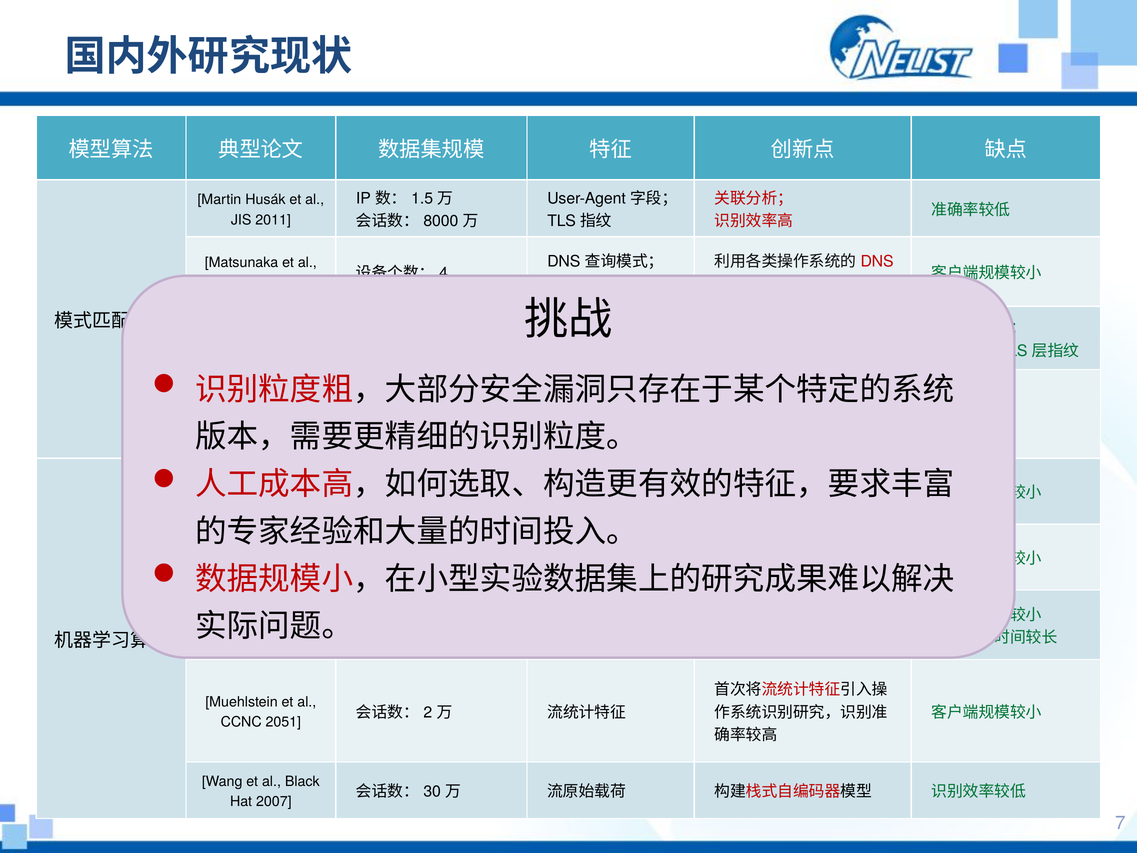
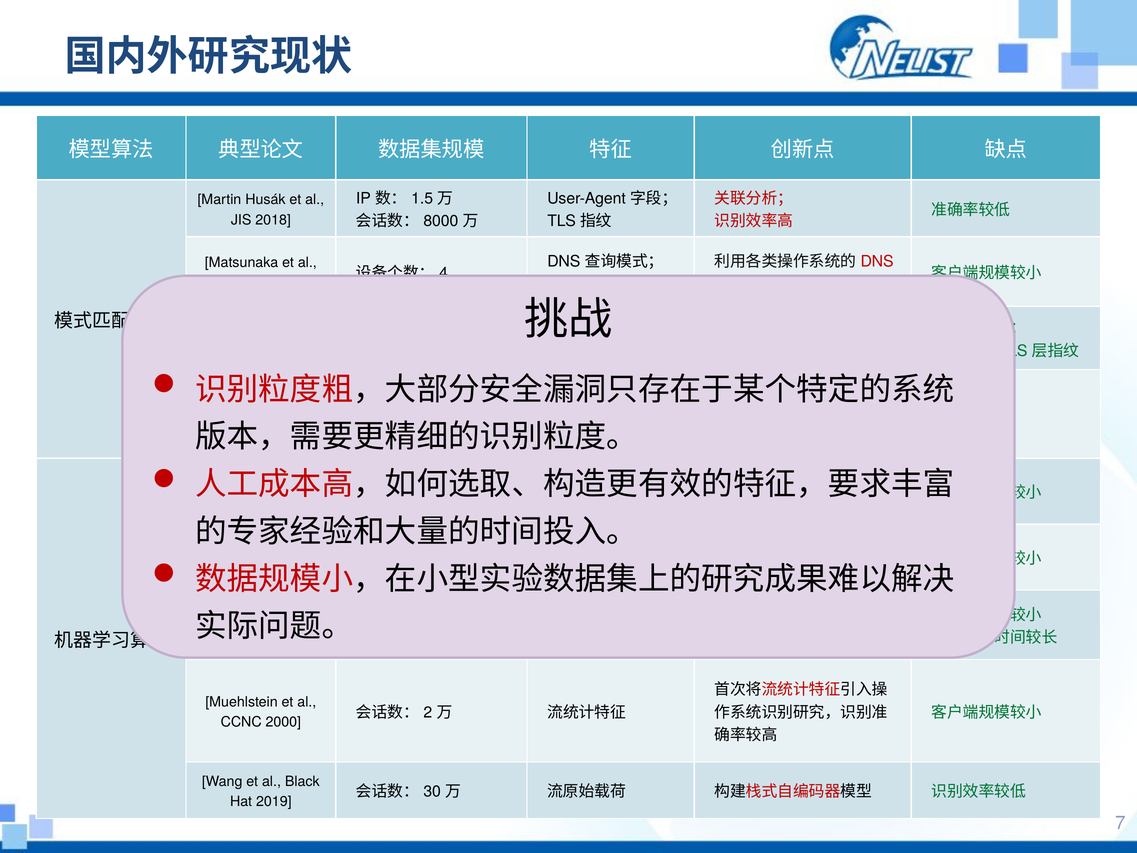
JIS 2011: 2011 -> 2018
2051: 2051 -> 2000
2007: 2007 -> 2019
